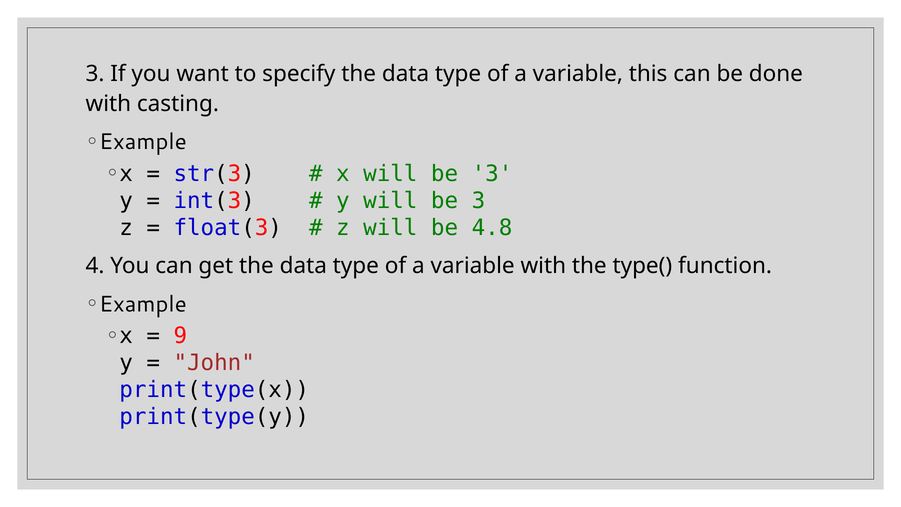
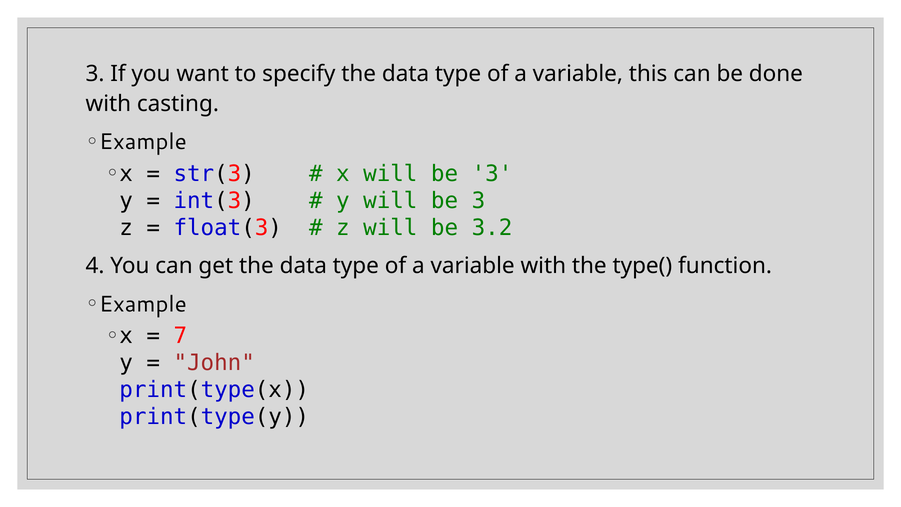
4.8: 4.8 -> 3.2
9: 9 -> 7
